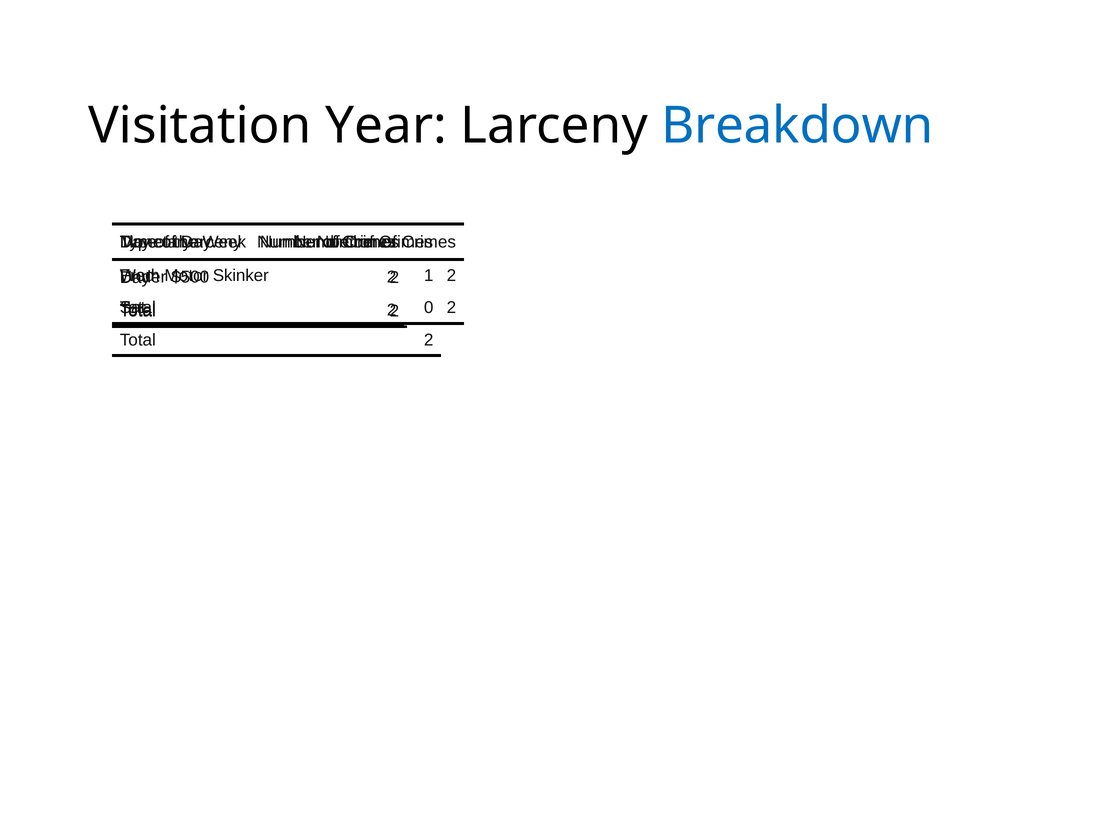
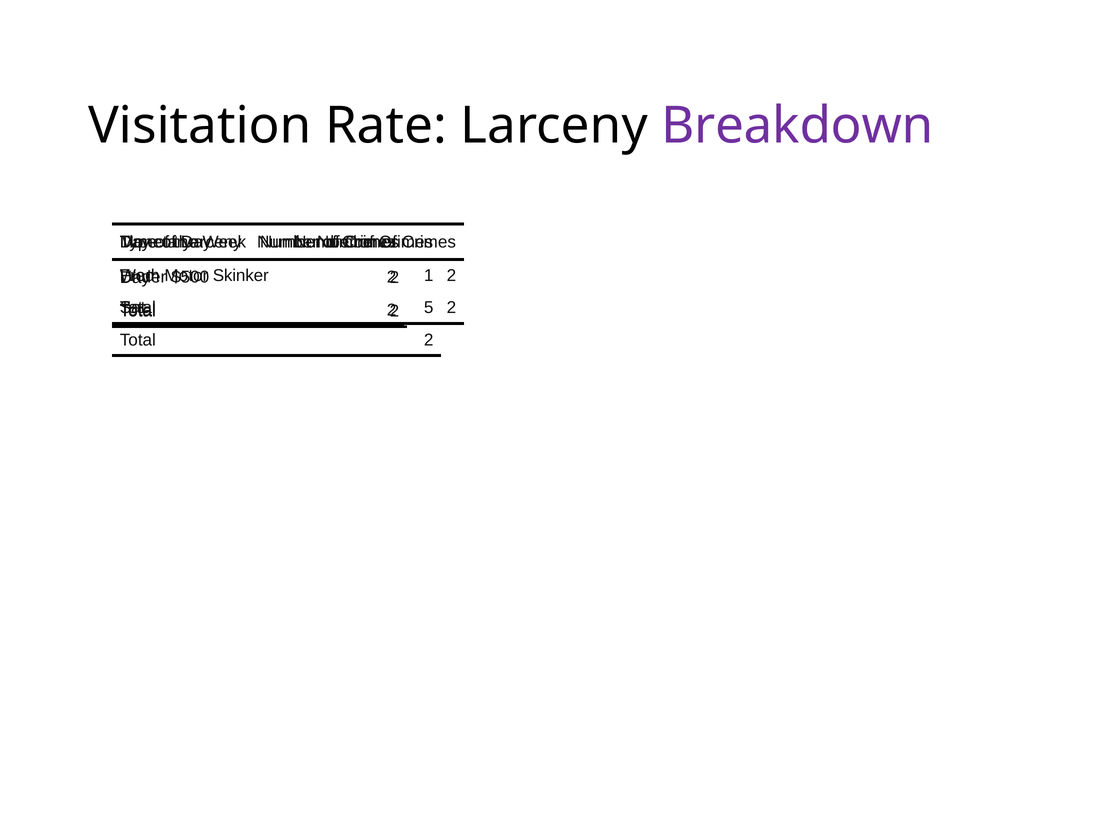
Year: Year -> Rate
Breakdown colour: blue -> purple
0: 0 -> 5
